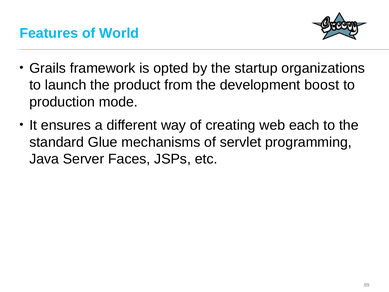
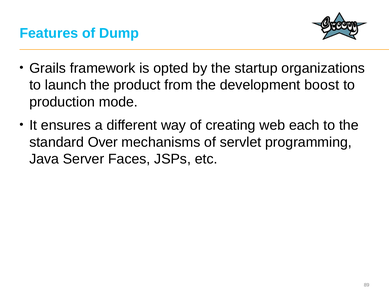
World: World -> Dump
Glue: Glue -> Over
